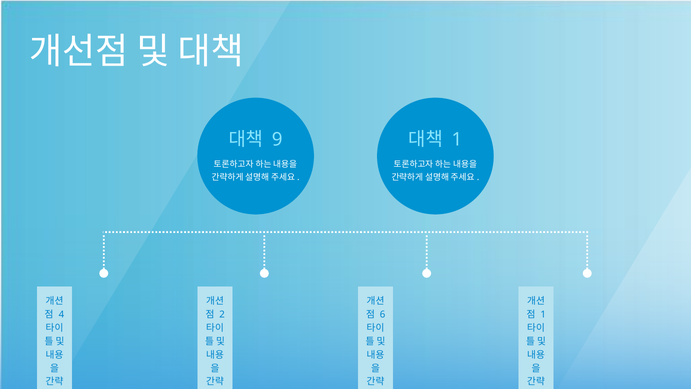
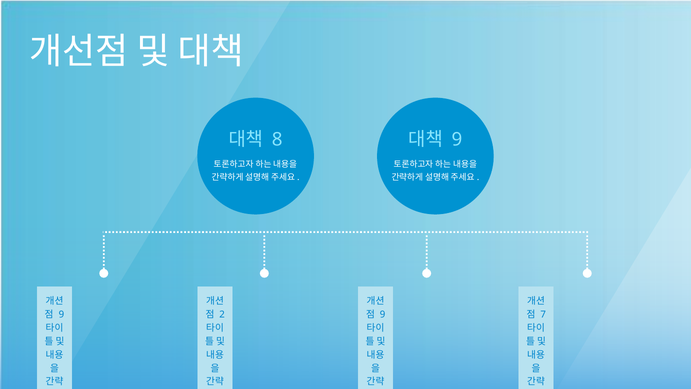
9: 9 -> 8
1 at (457, 140): 1 -> 9
4 at (61, 314): 4 -> 9
6 at (383, 314): 6 -> 9
1 at (543, 314): 1 -> 7
